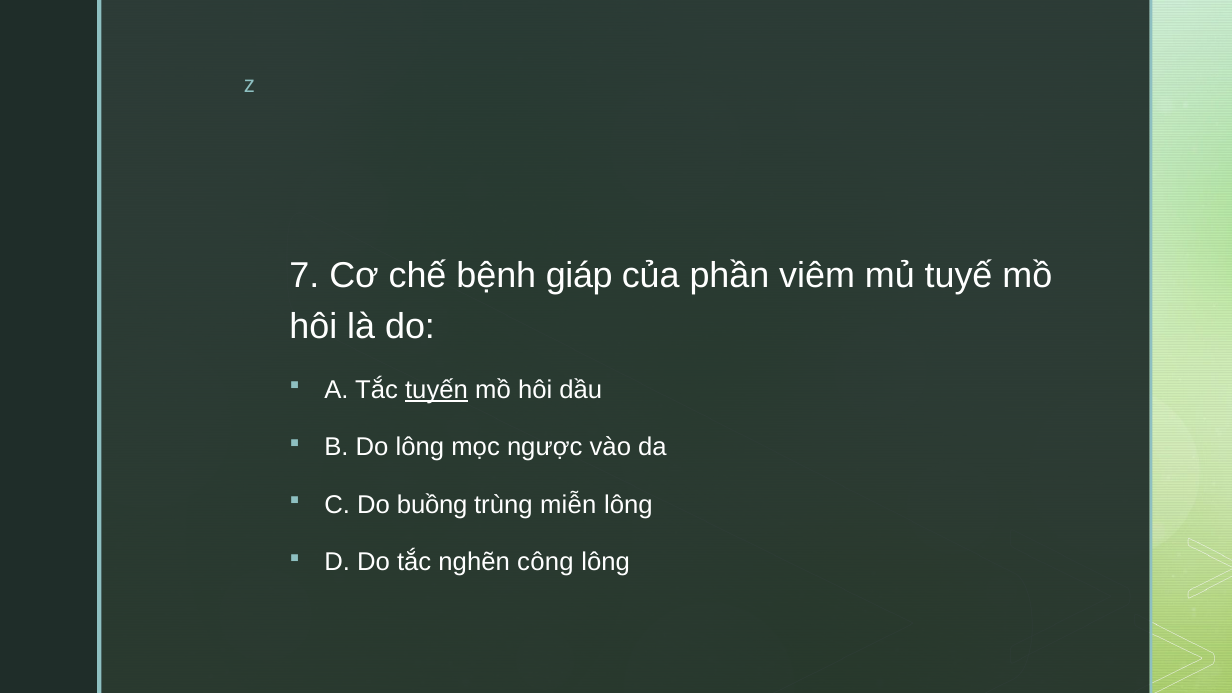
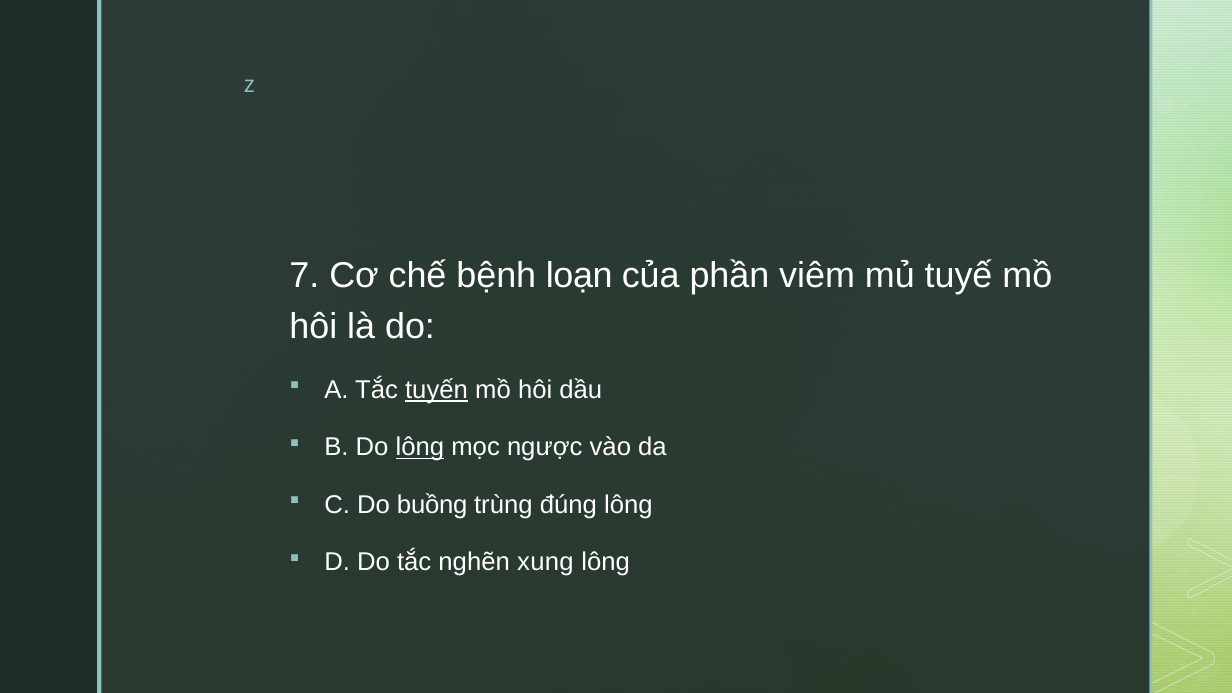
giáp: giáp -> loạn
lông at (420, 447) underline: none -> present
miễn: miễn -> đúng
công: công -> xung
